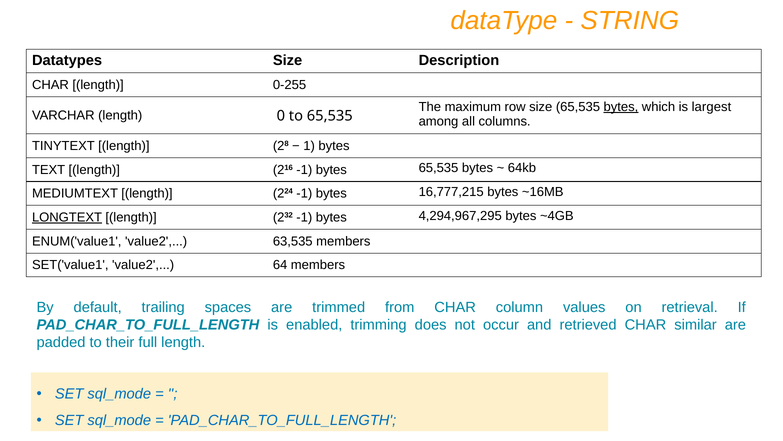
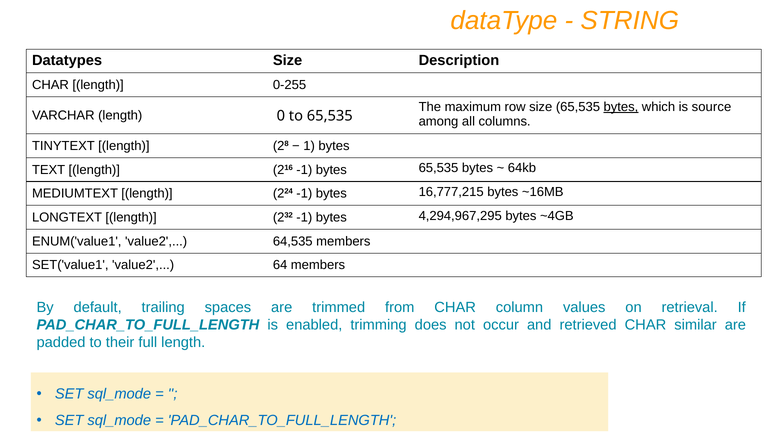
largest: largest -> source
LONGTEXT underline: present -> none
63,535: 63,535 -> 64,535
